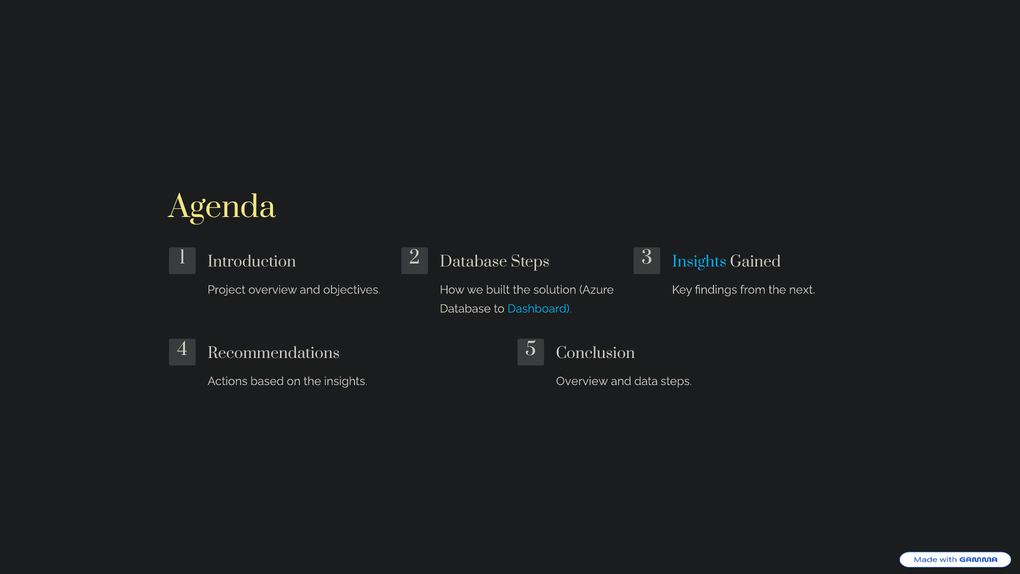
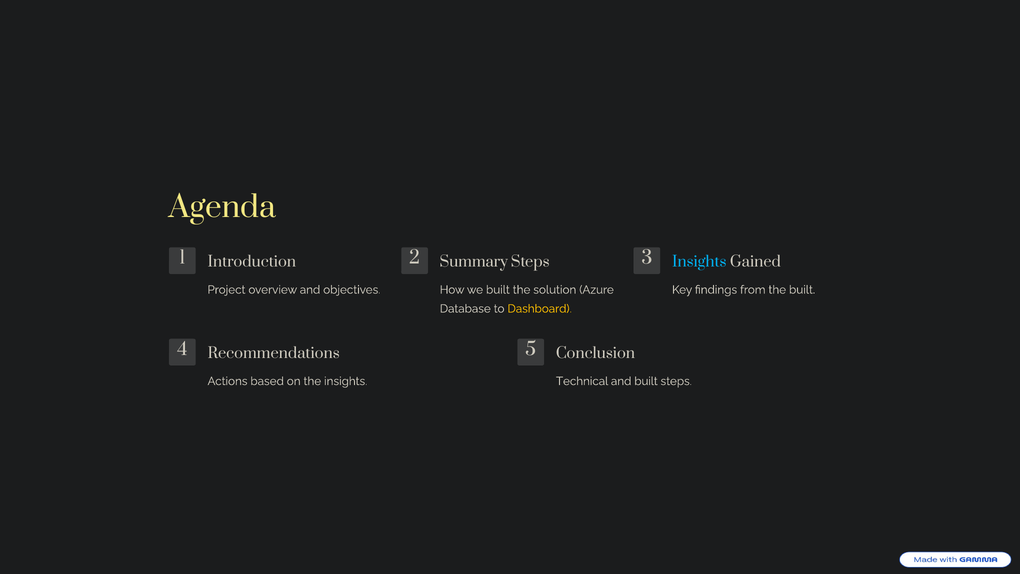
2 Database: Database -> Summary
the next: next -> built
Dashboard colour: light blue -> yellow
Overview at (582, 381): Overview -> Technical
and data: data -> built
